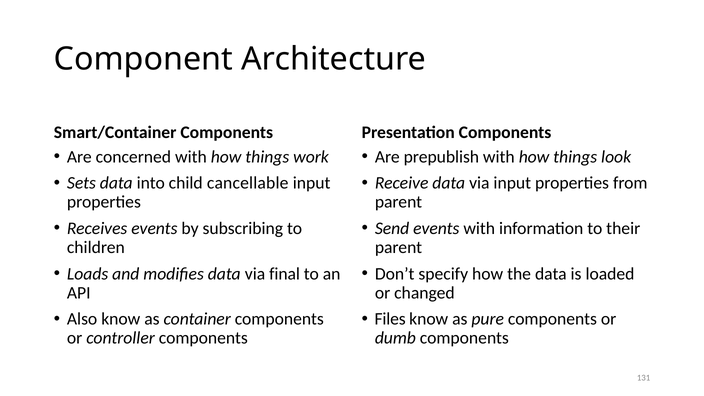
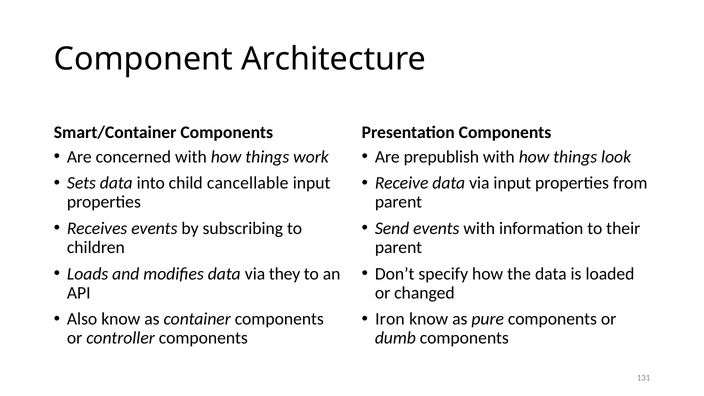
final: final -> they
Files: Files -> Iron
